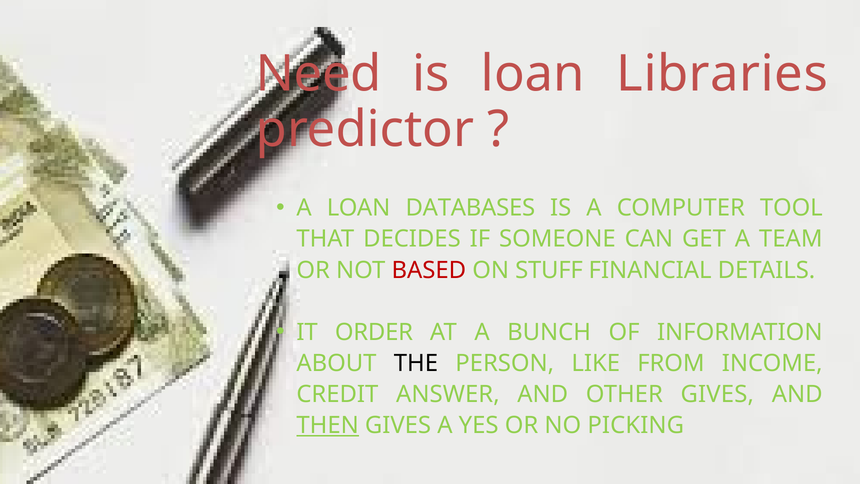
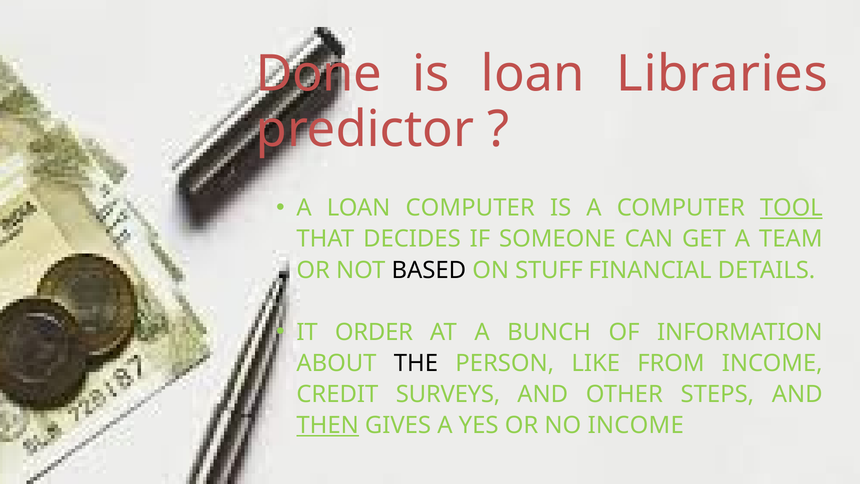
Need: Need -> Done
LOAN DATABASES: DATABASES -> COMPUTER
TOOL underline: none -> present
BASED colour: red -> black
ANSWER: ANSWER -> SURVEYS
OTHER GIVES: GIVES -> STEPS
NO PICKING: PICKING -> INCOME
